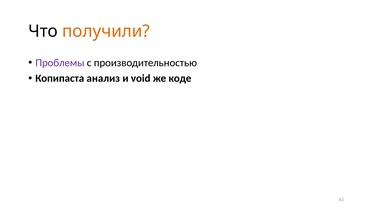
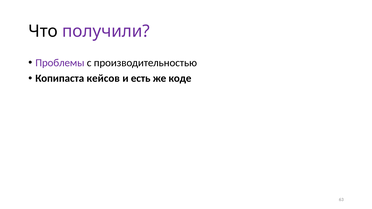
получили colour: orange -> purple
анализ: анализ -> кейсов
void: void -> есть
